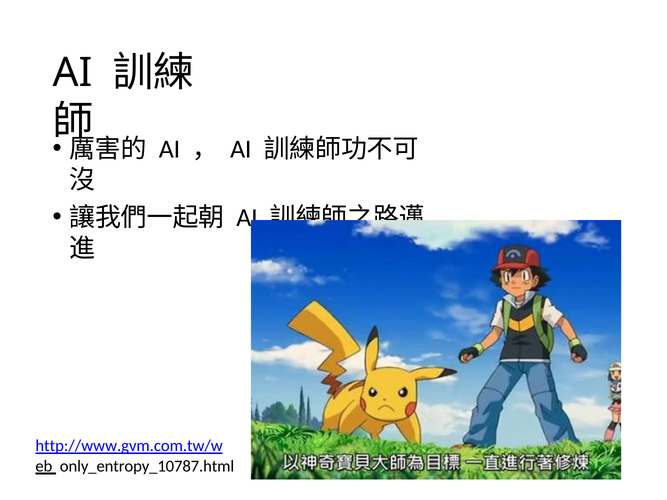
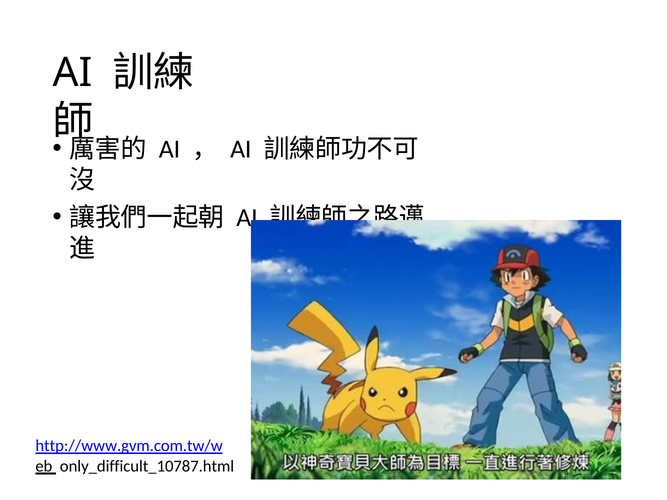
only_entropy_10787.html: only_entropy_10787.html -> only_difficult_10787.html
